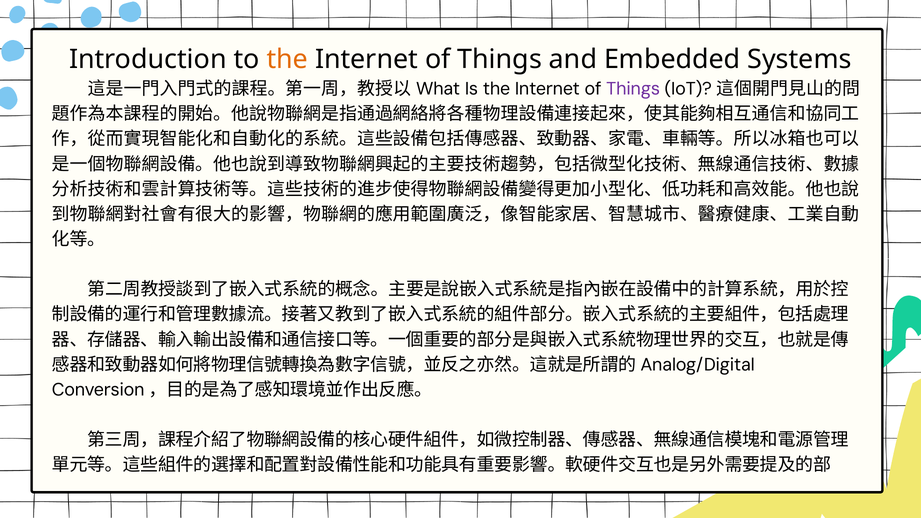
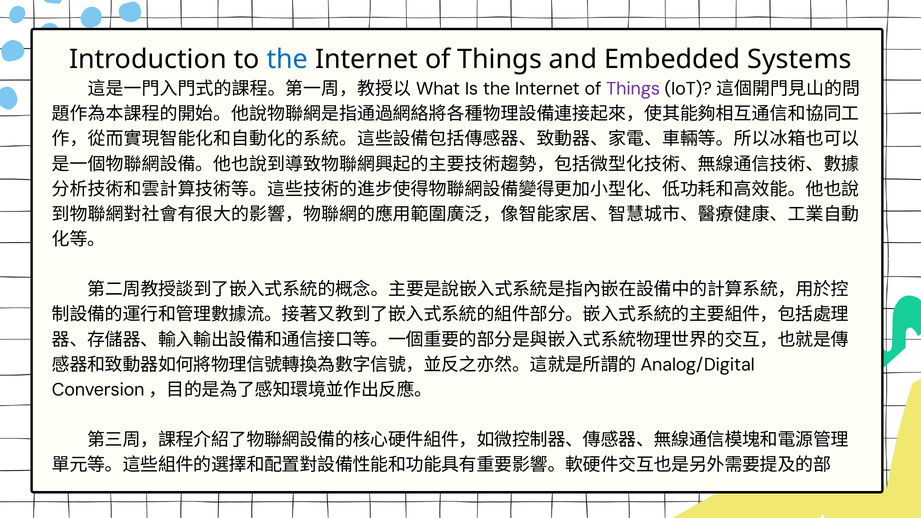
the at (287, 59) colour: orange -> blue
